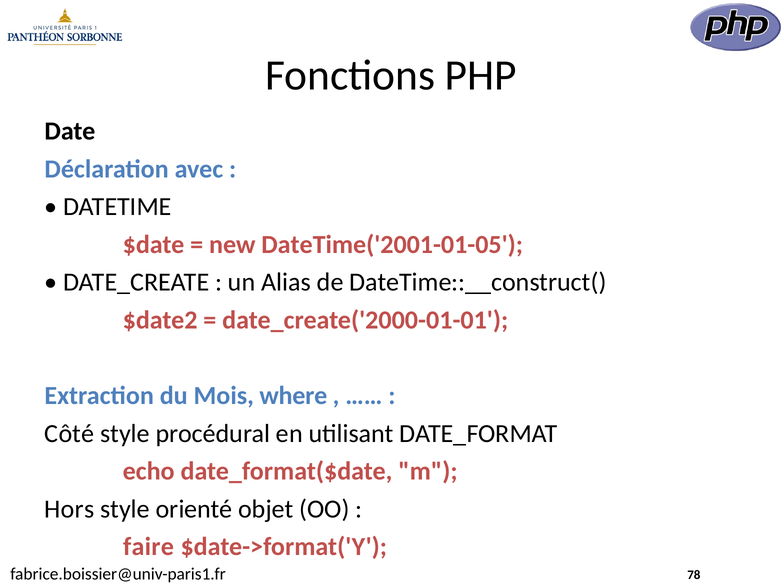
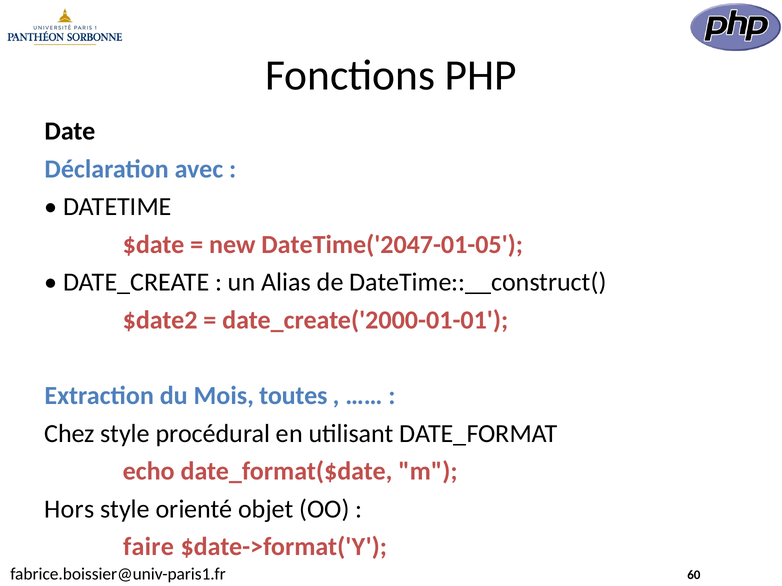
DateTime('2001-01-05: DateTime('2001-01-05 -> DateTime('2047-01-05
where: where -> toutes
Côté: Côté -> Chez
78: 78 -> 60
